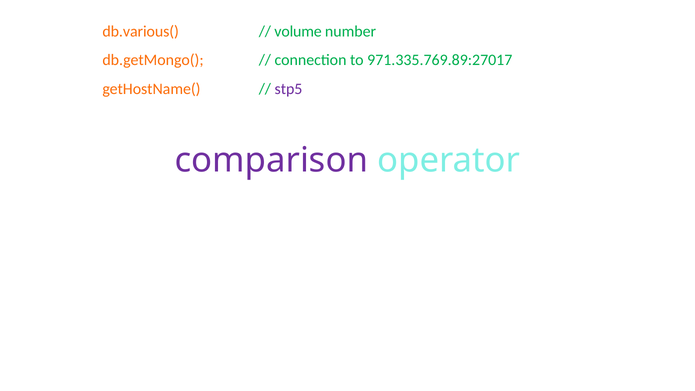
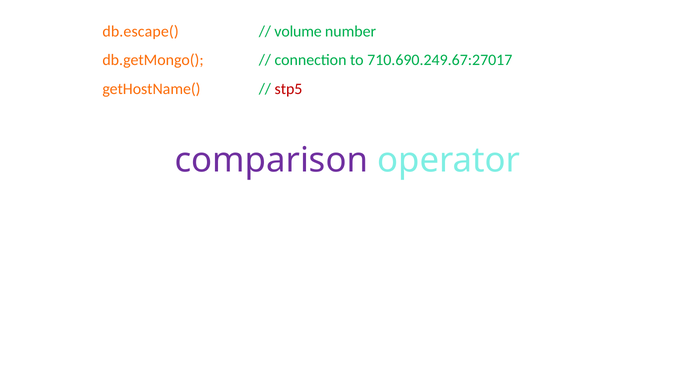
db.various(: db.various( -> db.escape(
971.335.769.89:27017: 971.335.769.89:27017 -> 710.690.249.67:27017
stp5 colour: purple -> red
